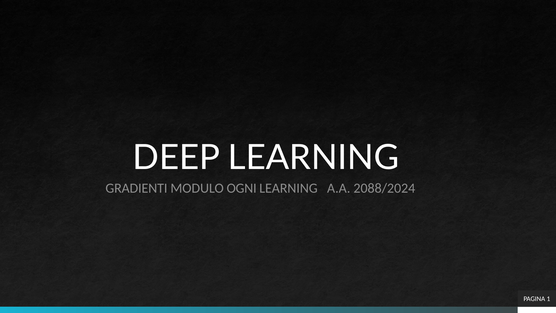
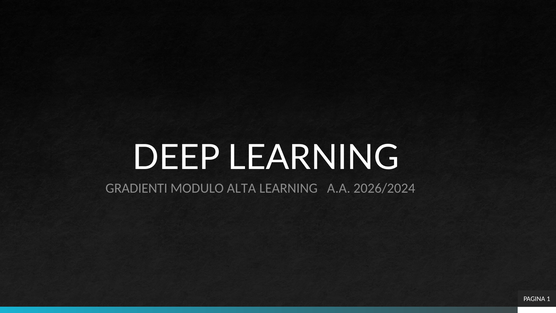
OGNI: OGNI -> ALTA
2088/2024: 2088/2024 -> 2026/2024
